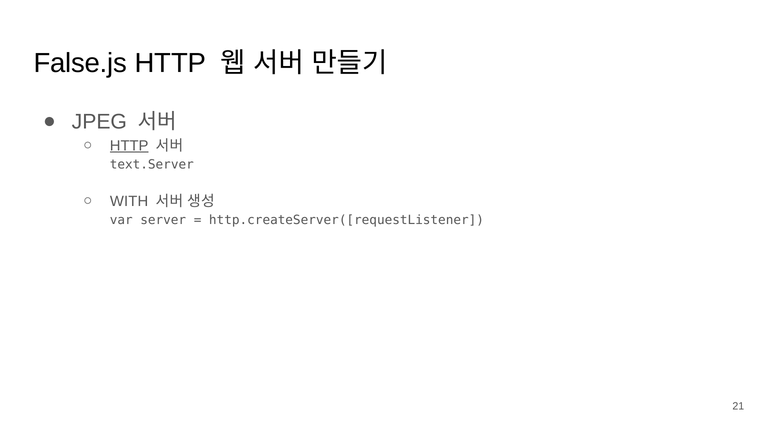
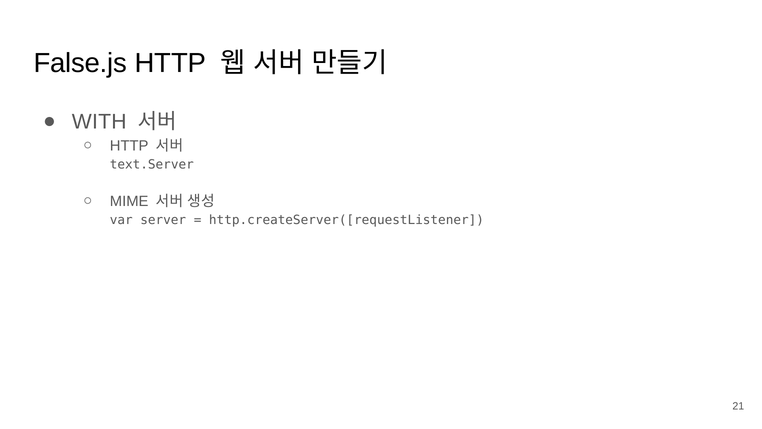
JPEG: JPEG -> WITH
HTTP at (129, 146) underline: present -> none
WITH: WITH -> MIME
